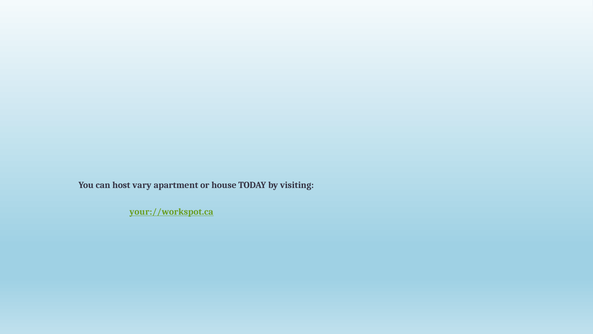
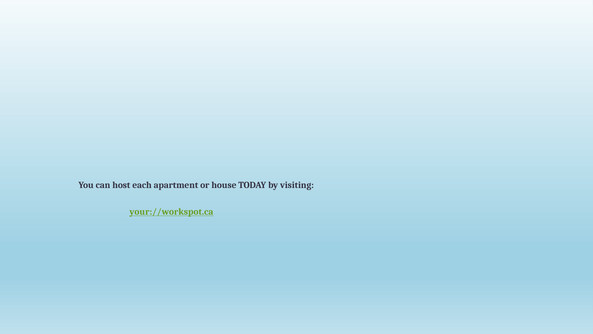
vary: vary -> each
